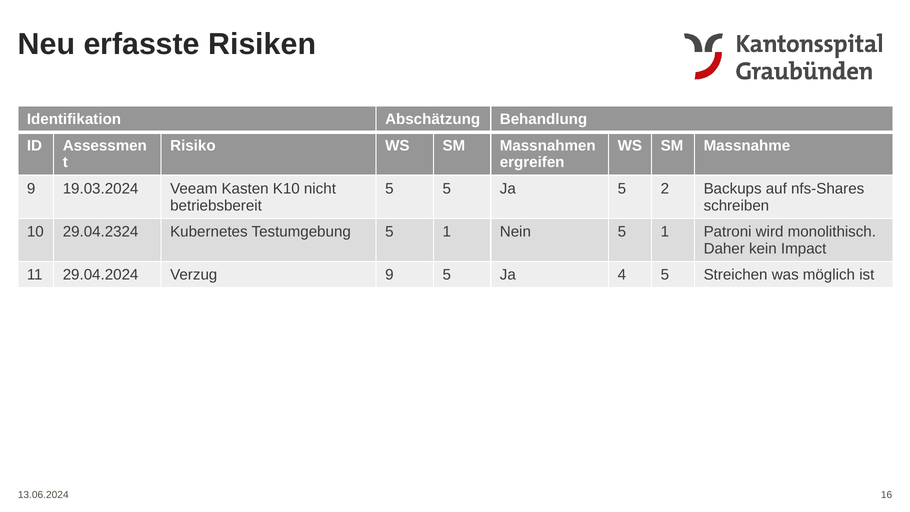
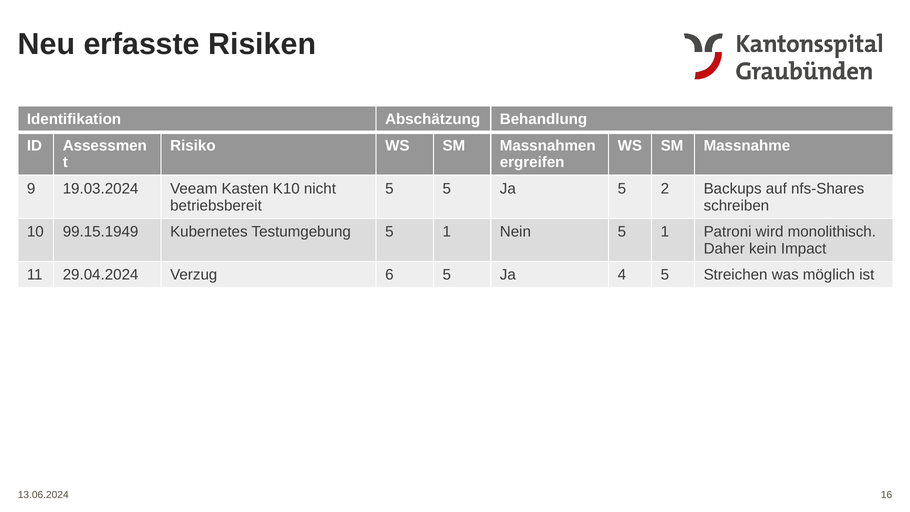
29.04.2324: 29.04.2324 -> 99.15.1949
Verzug 9: 9 -> 6
